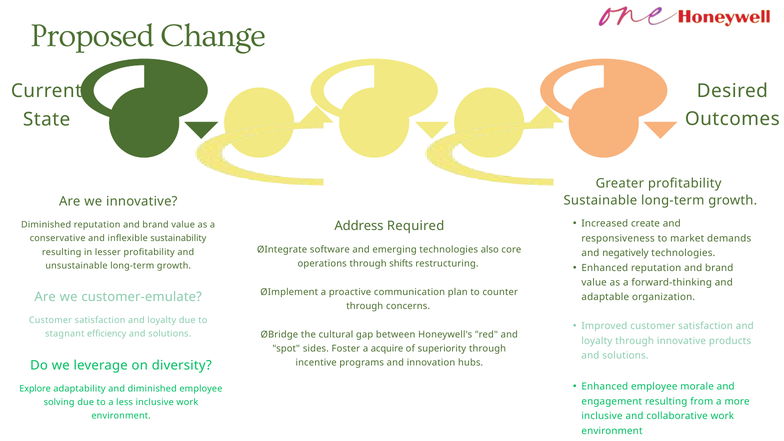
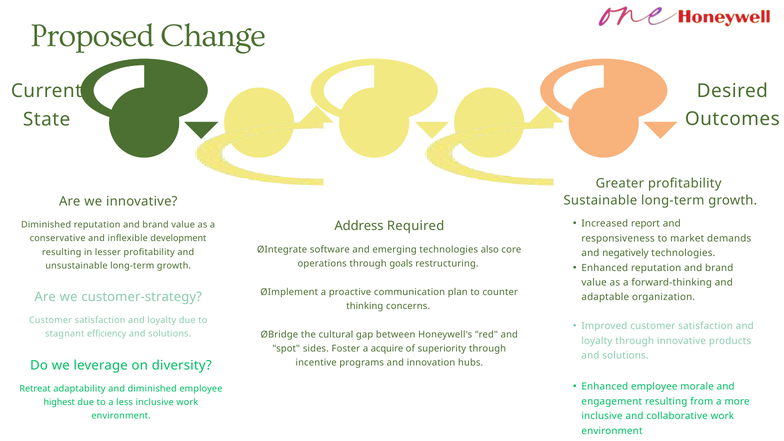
create: create -> report
sustainability: sustainability -> development
shifts: shifts -> goals
customer-emulate: customer-emulate -> customer-strategy
through at (365, 306): through -> thinking
Explore: Explore -> Retreat
solving: solving -> highest
